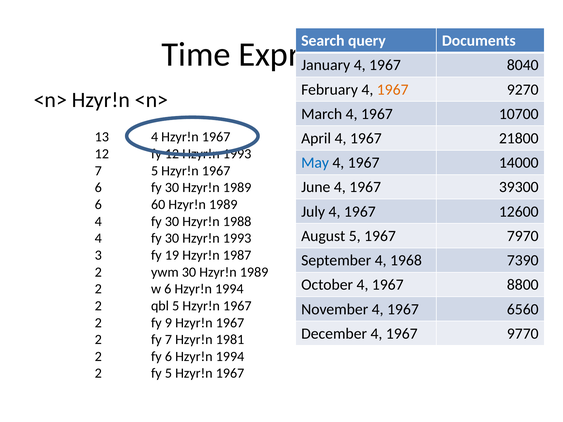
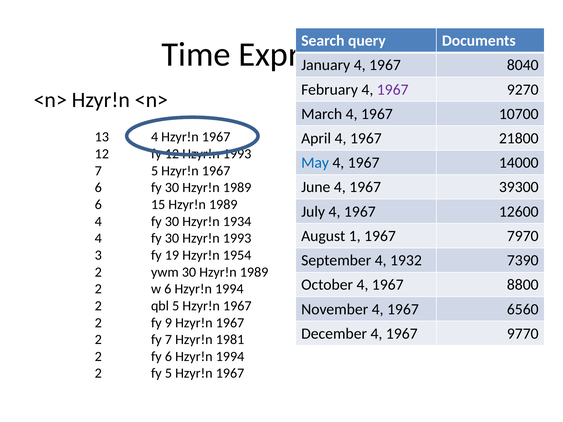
1967 at (393, 90) colour: orange -> purple
60: 60 -> 15
1988: 1988 -> 1934
August 5: 5 -> 1
1987: 1987 -> 1954
1968: 1968 -> 1932
